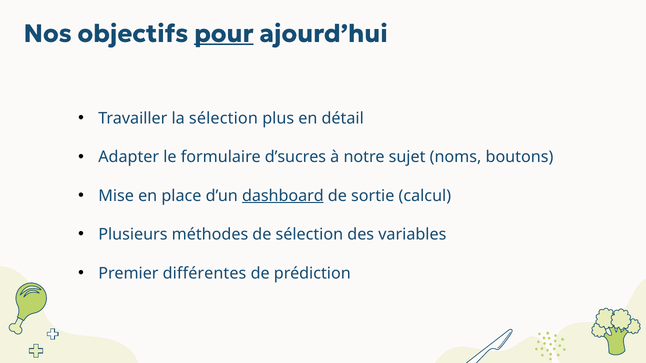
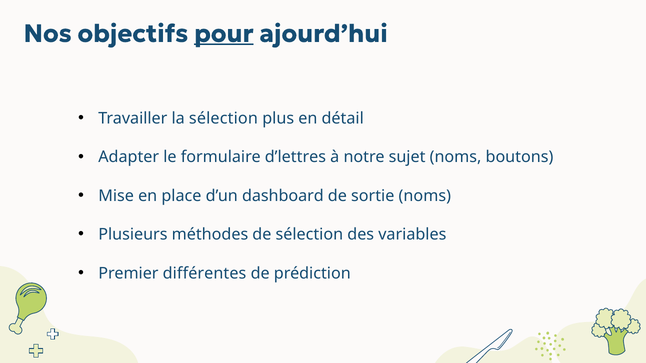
d’sucres: d’sucres -> d’lettres
dashboard underline: present -> none
sortie calcul: calcul -> noms
